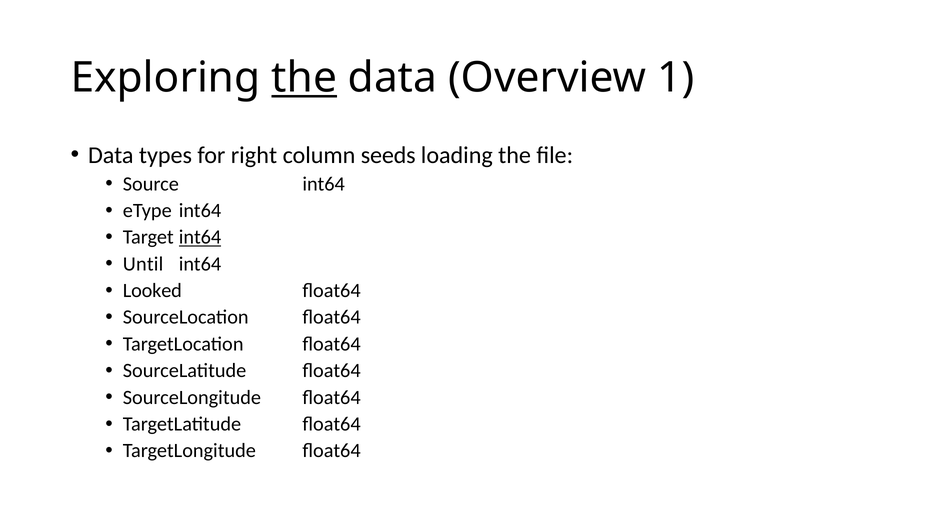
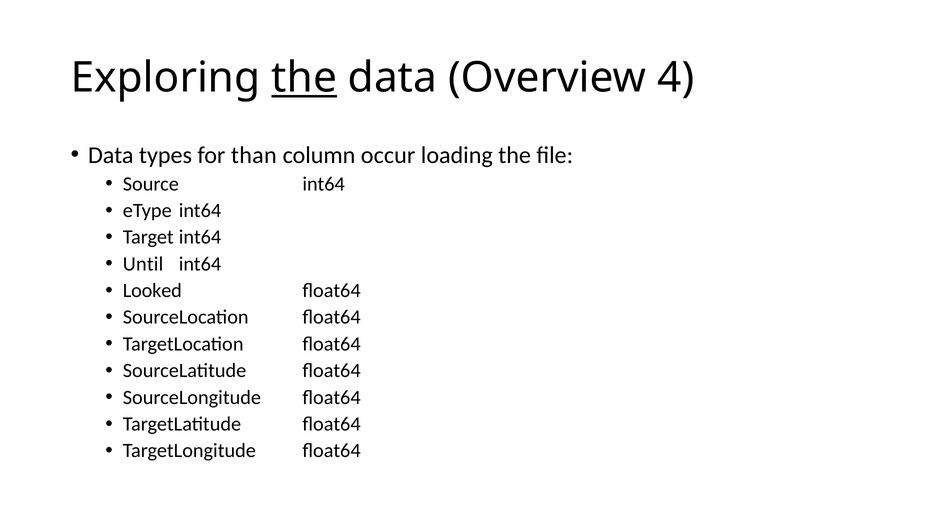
1: 1 -> 4
right: right -> than
seeds: seeds -> occur
int64 at (200, 237) underline: present -> none
